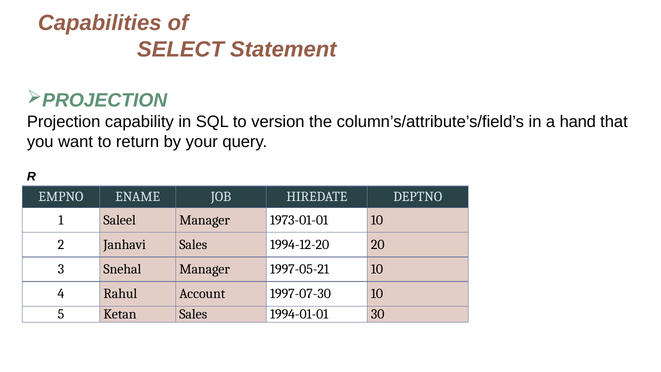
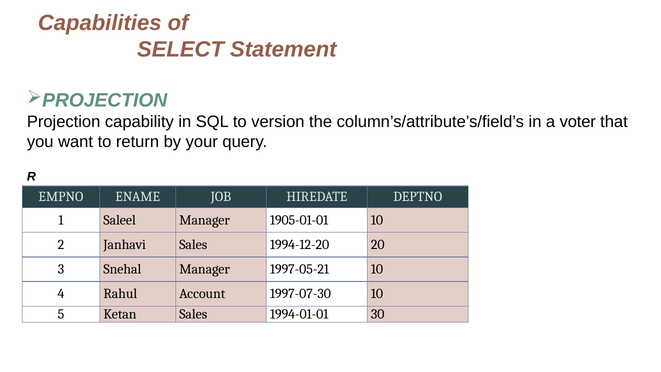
hand: hand -> voter
1973-01-01: 1973-01-01 -> 1905-01-01
